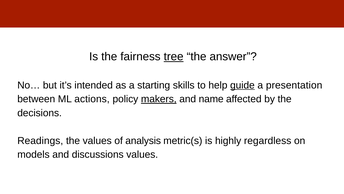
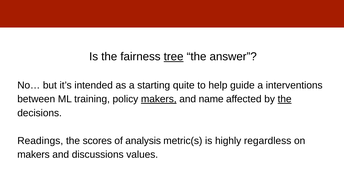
skills: skills -> quite
guide underline: present -> none
presentation: presentation -> interventions
actions: actions -> training
the at (285, 99) underline: none -> present
the values: values -> scores
models at (33, 154): models -> makers
